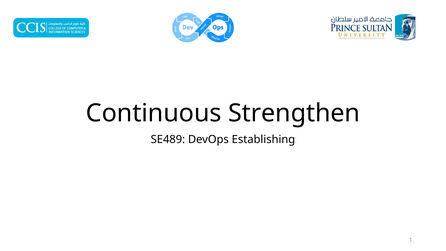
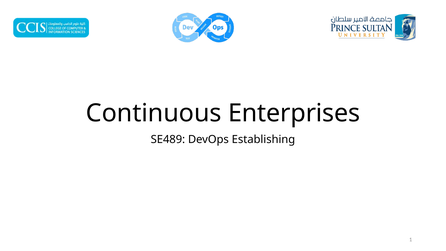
Strengthen: Strengthen -> Enterprises
